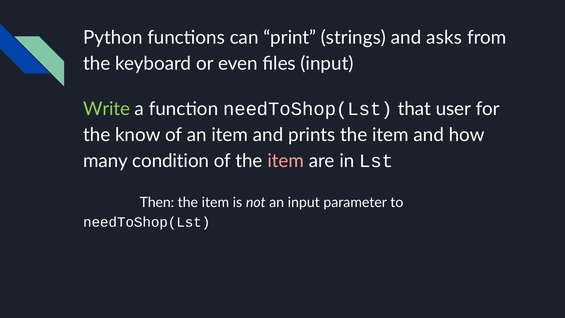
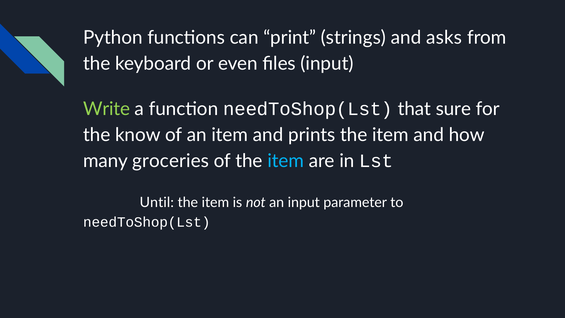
user: user -> sure
condition: condition -> groceries
item at (286, 161) colour: pink -> light blue
Then: Then -> Until
